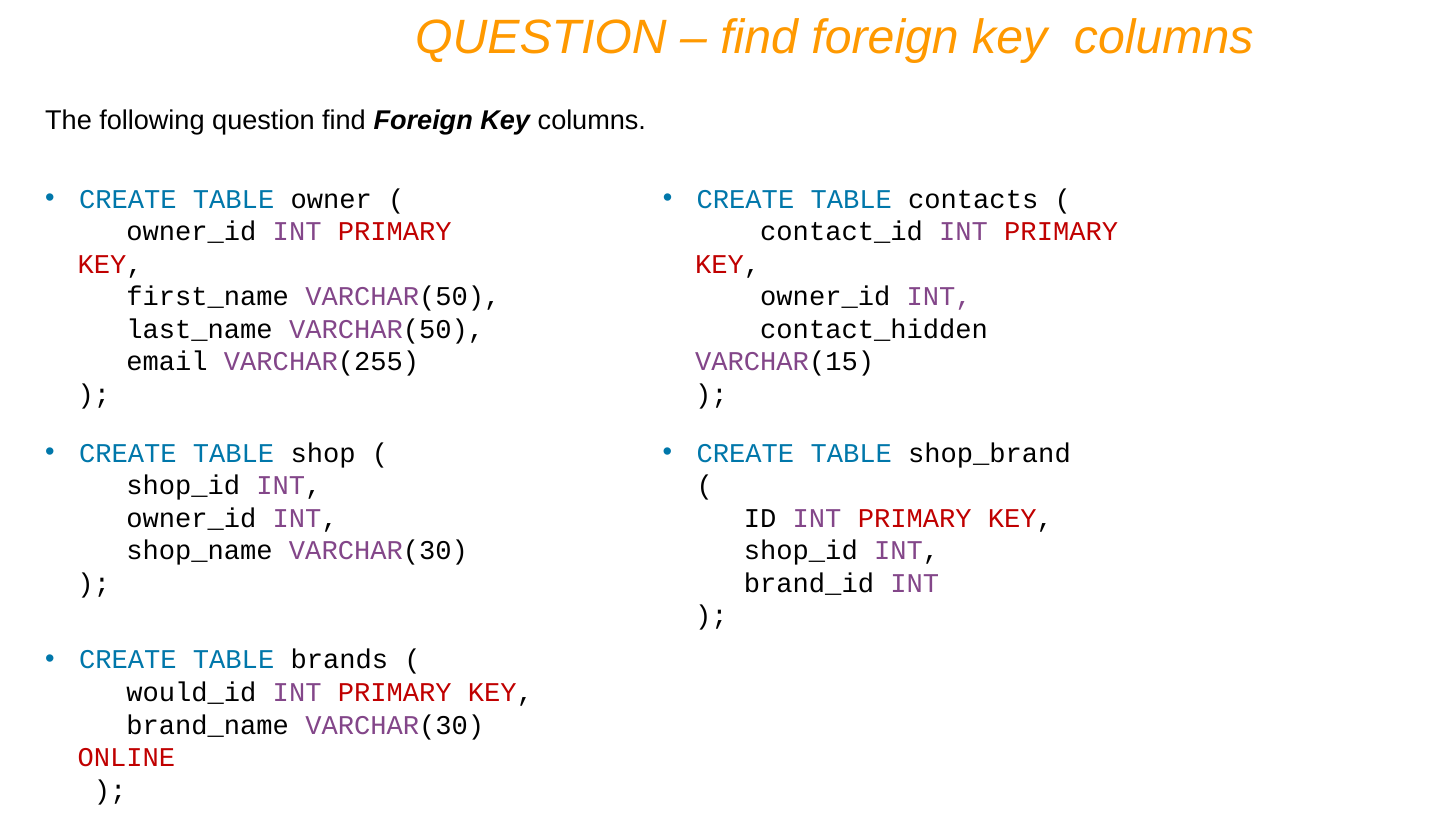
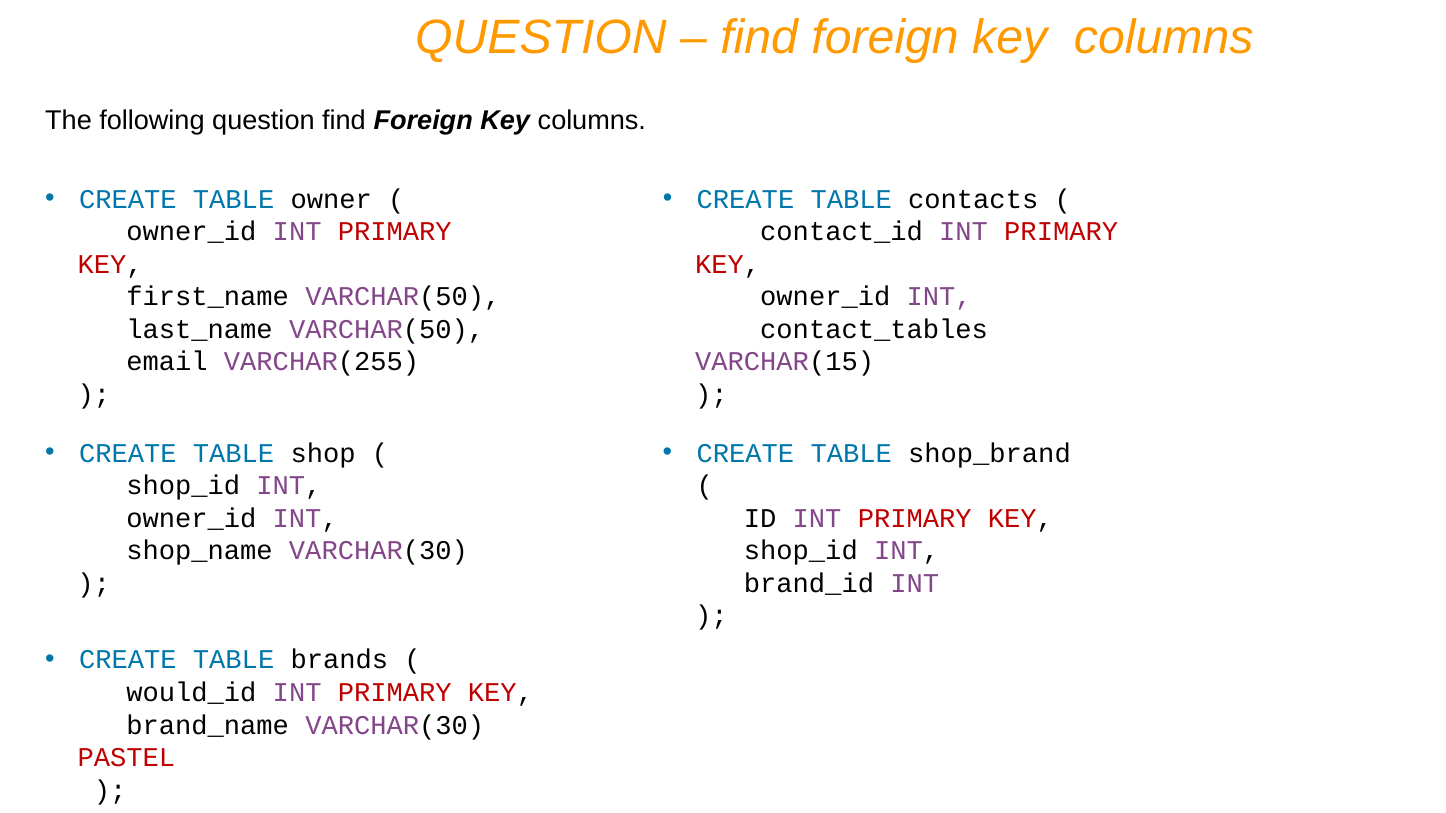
contact_hidden: contact_hidden -> contact_tables
ONLINE: ONLINE -> PASTEL
